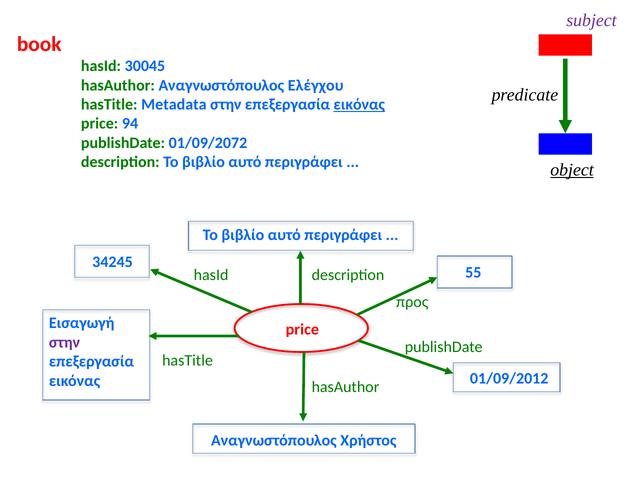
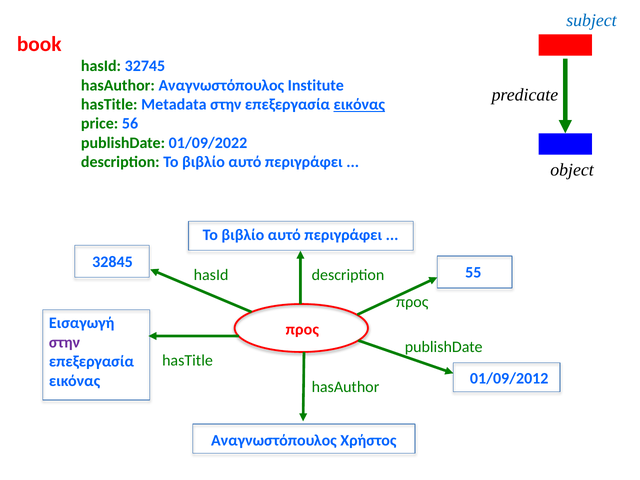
subject colour: purple -> blue
30045: 30045 -> 32745
Ελέγχου: Ελέγχου -> Institute
94: 94 -> 56
01/09/2072: 01/09/2072 -> 01/09/2022
object underline: present -> none
34245: 34245 -> 32845
price at (302, 329): price -> προς
